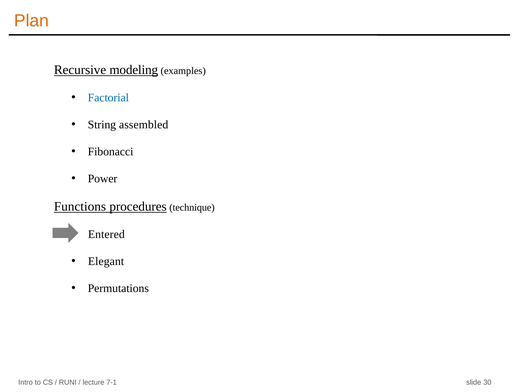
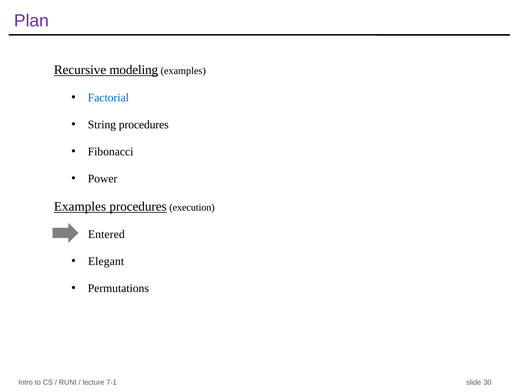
Plan colour: orange -> purple
String assembled: assembled -> procedures
Functions at (80, 207): Functions -> Examples
technique: technique -> execution
